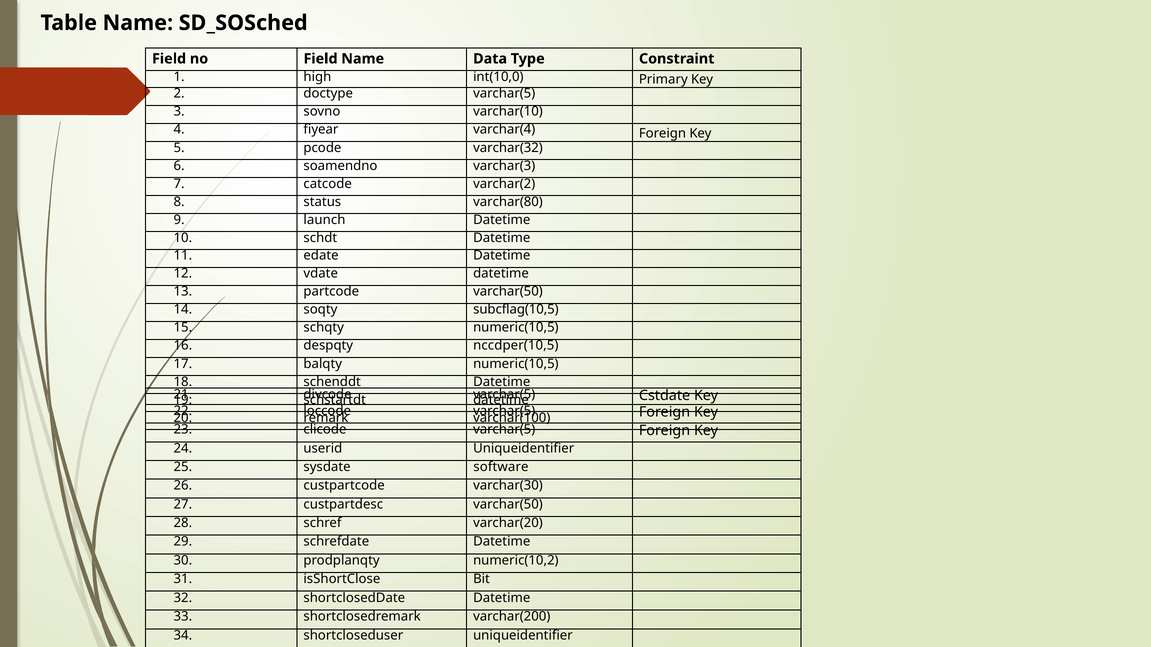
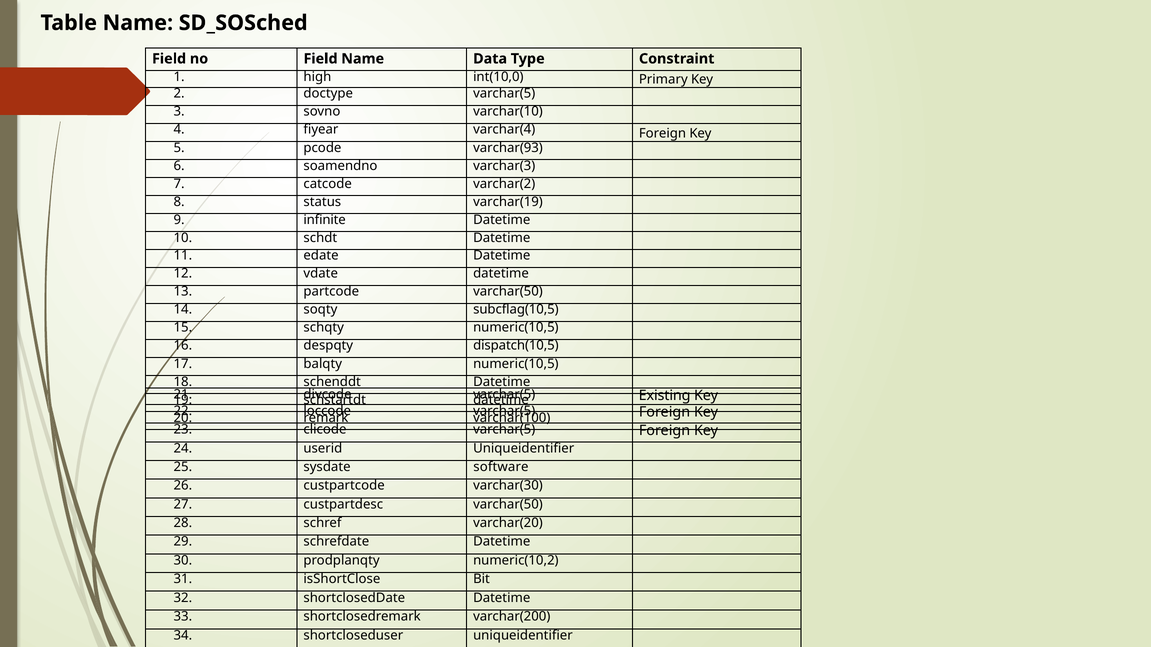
varchar(32: varchar(32 -> varchar(93
varchar(80: varchar(80 -> varchar(19
launch: launch -> infinite
nccdper(10,5: nccdper(10,5 -> dispatch(10,5
Cstdate: Cstdate -> Existing
